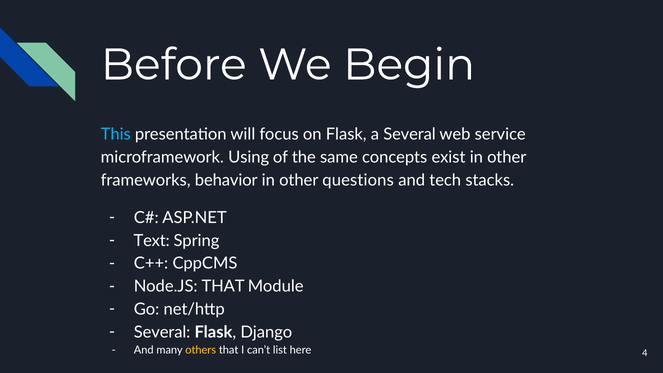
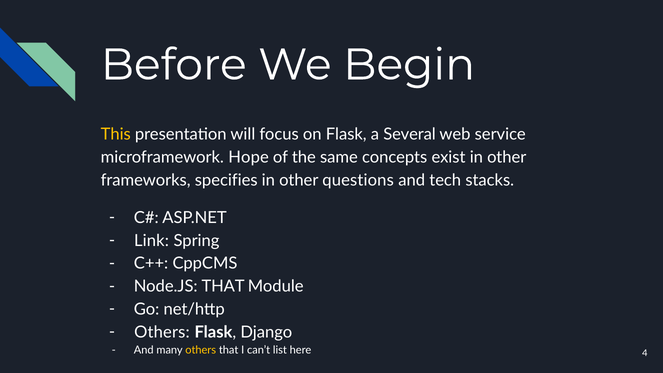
This colour: light blue -> yellow
Using: Using -> Hope
behavior: behavior -> specifies
Text: Text -> Link
Several at (162, 332): Several -> Others
